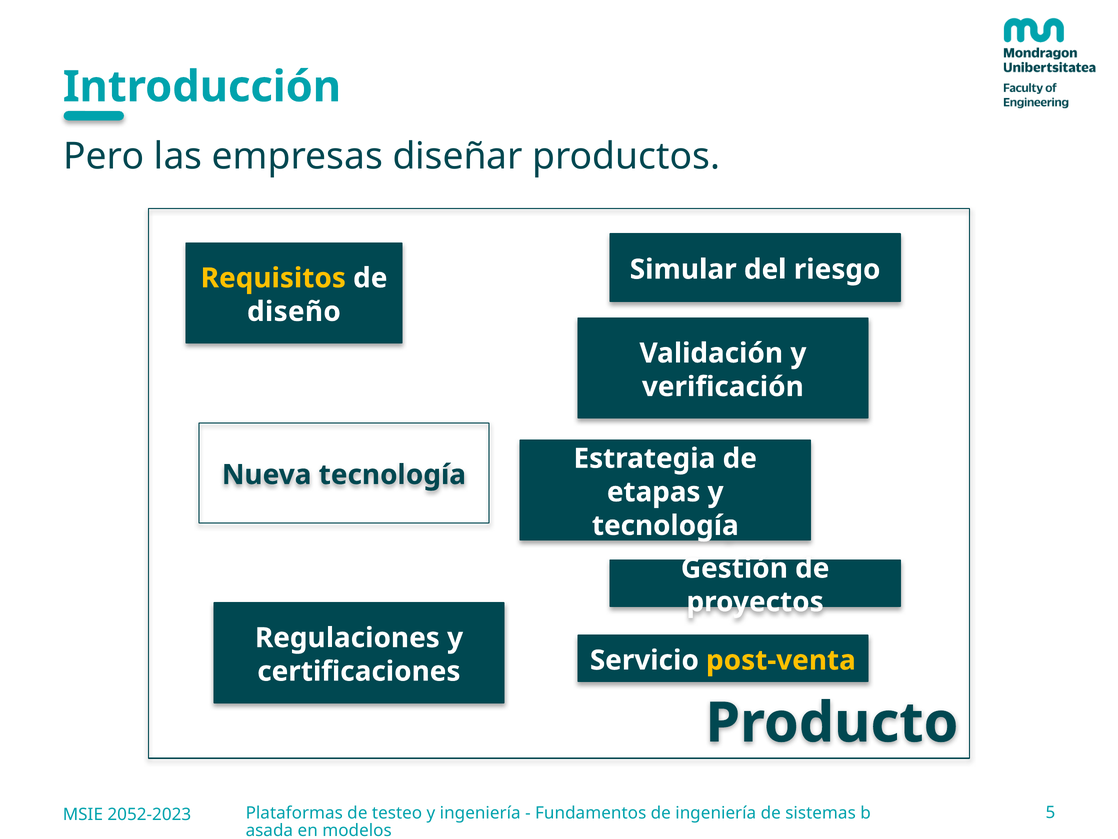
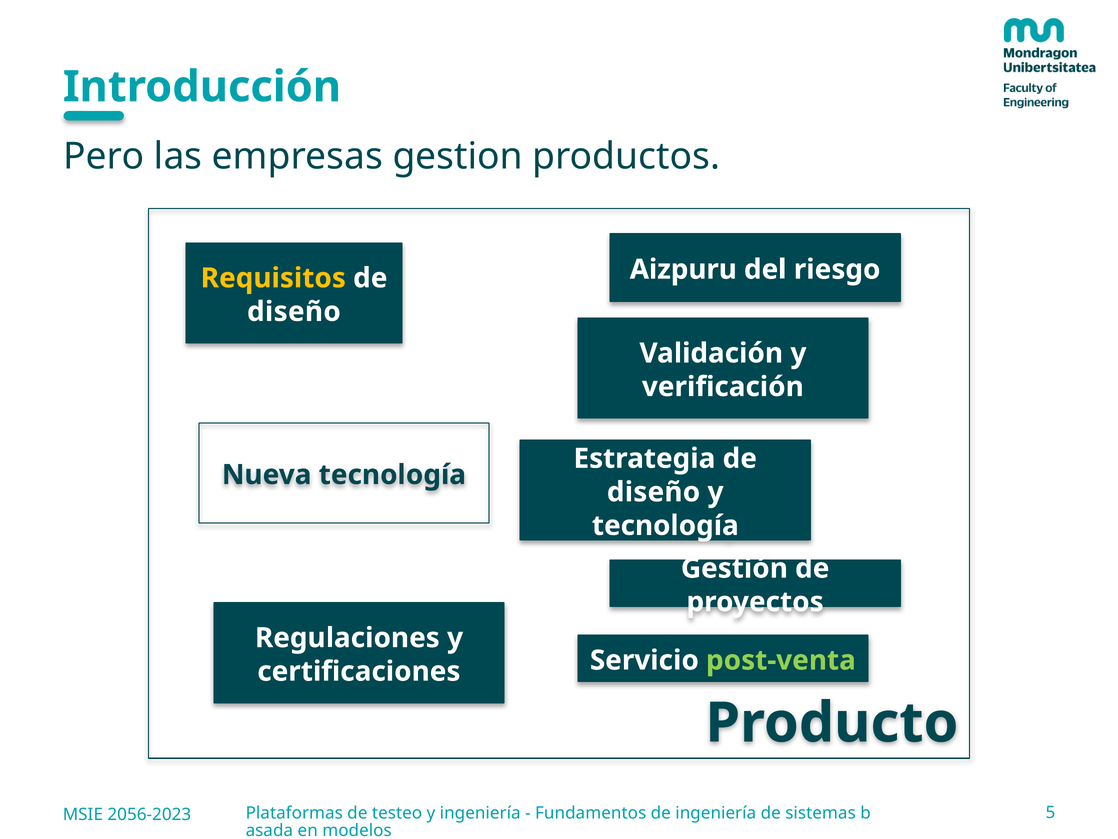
diseñar: diseñar -> gestion
Simular: Simular -> Aizpuru
etapas at (654, 492): etapas -> diseño
post-venta colour: yellow -> light green
2052-2023: 2052-2023 -> 2056-2023
